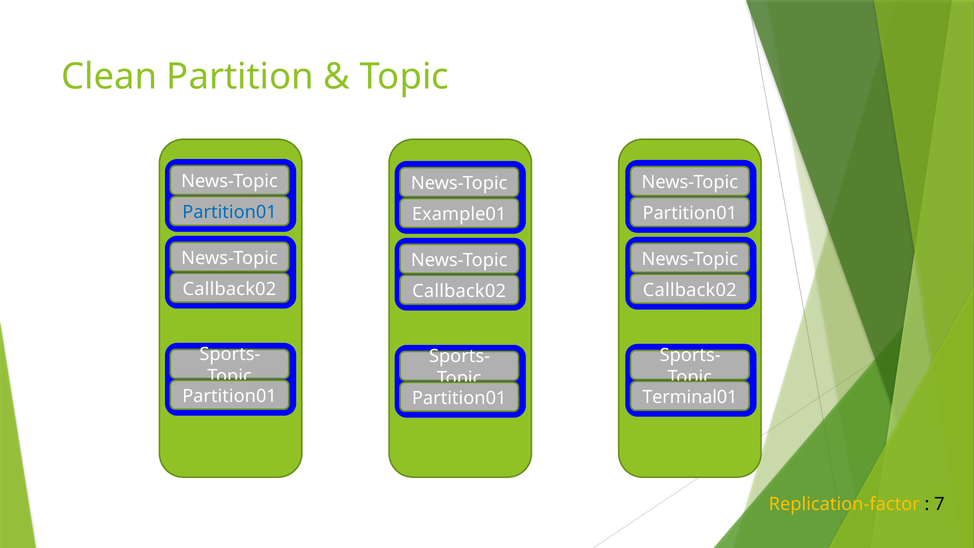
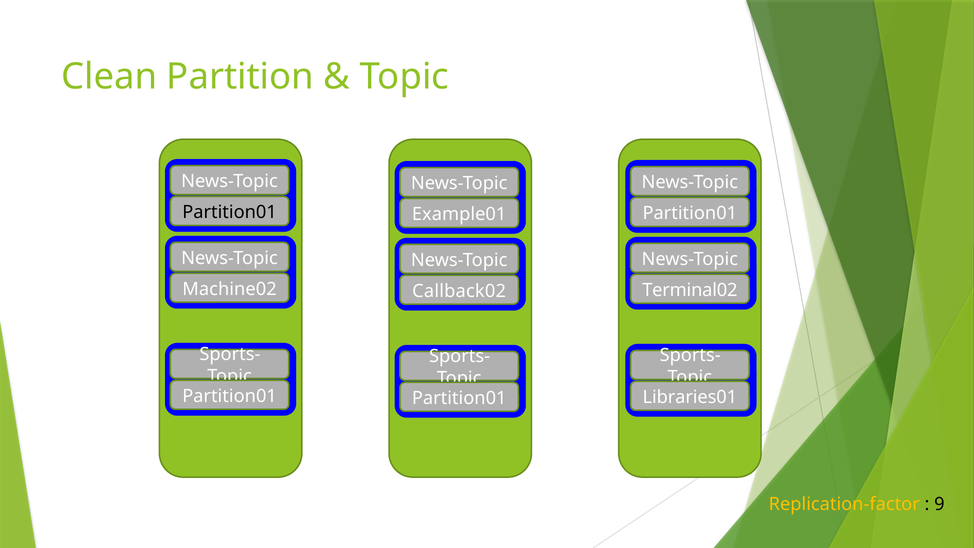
Partition01 at (230, 212) colour: blue -> black
Callback02 at (229, 289): Callback02 -> Machine02
Callback02 at (690, 290): Callback02 -> Terminal02
Terminal01: Terminal01 -> Libraries01
7: 7 -> 9
